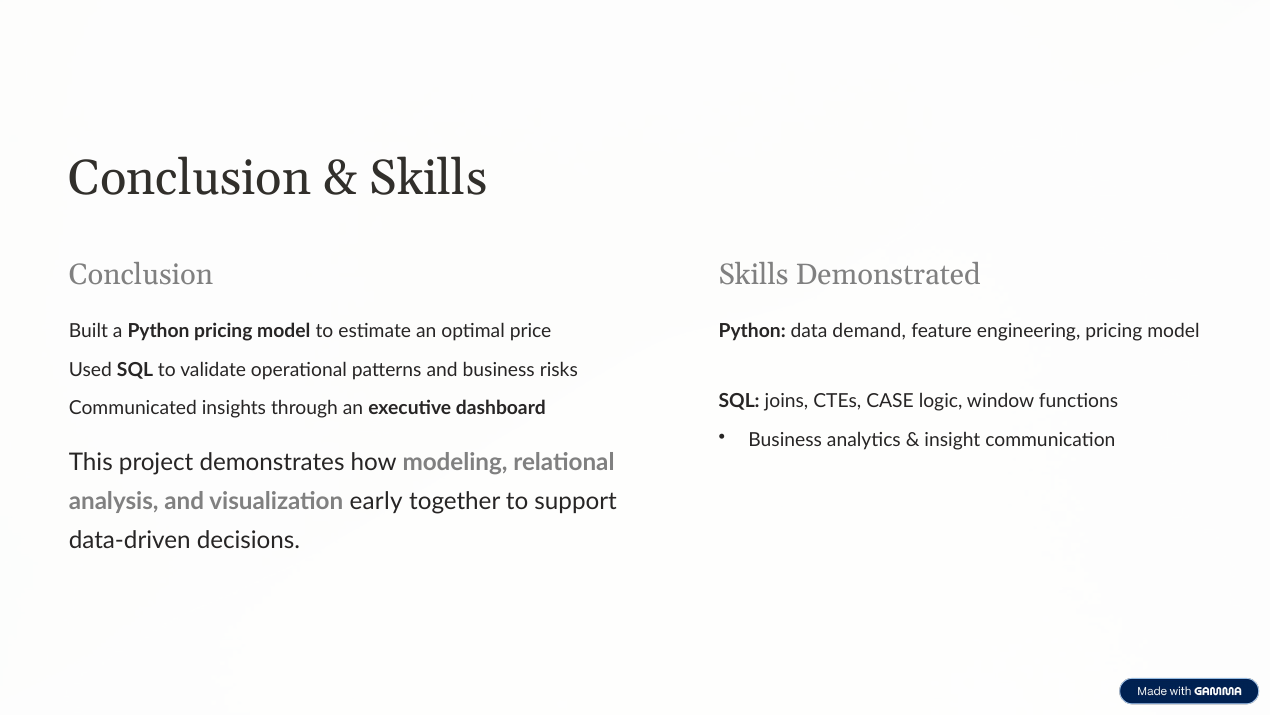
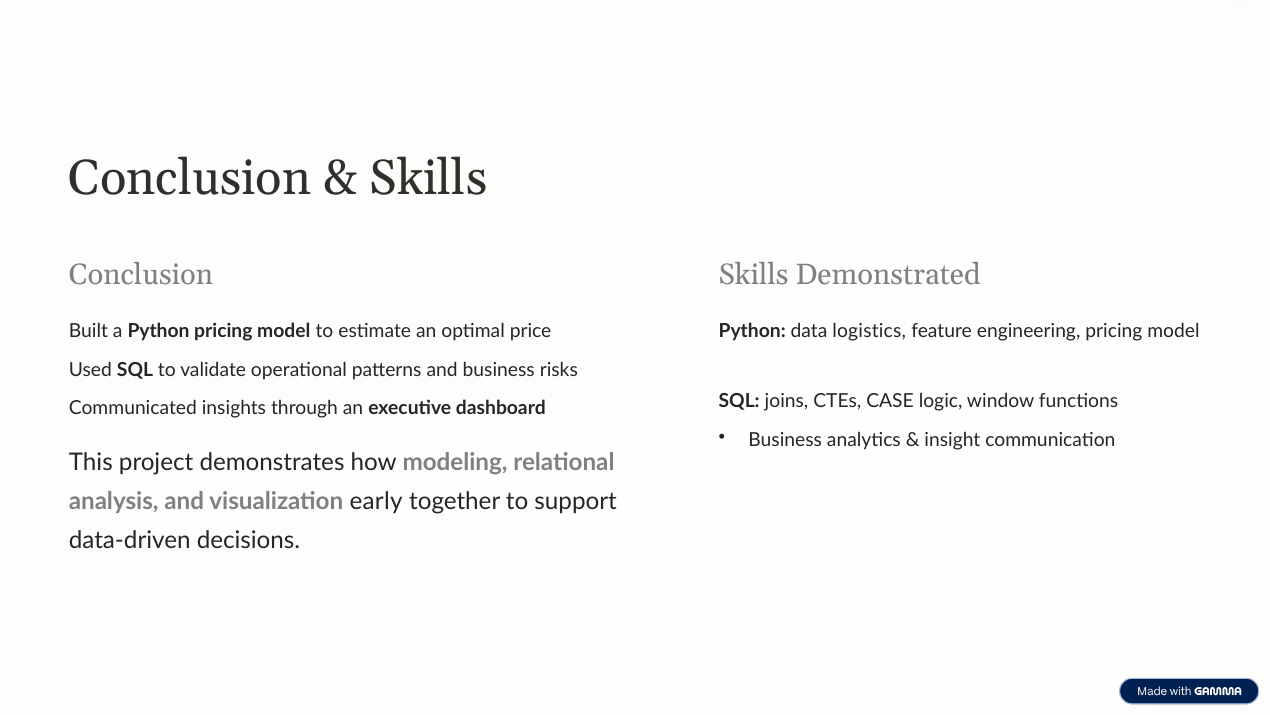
demand: demand -> logistics
